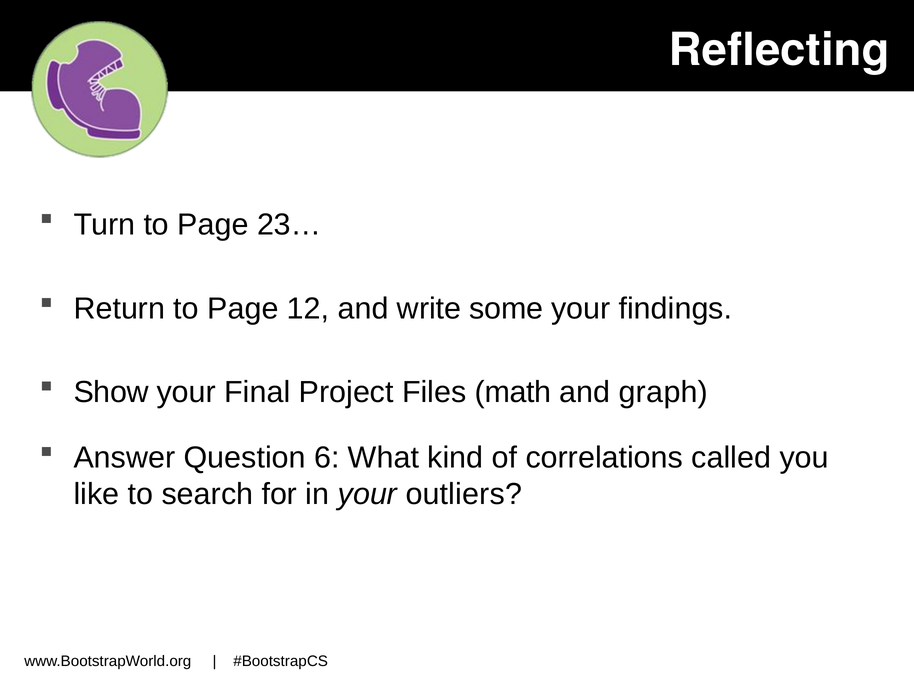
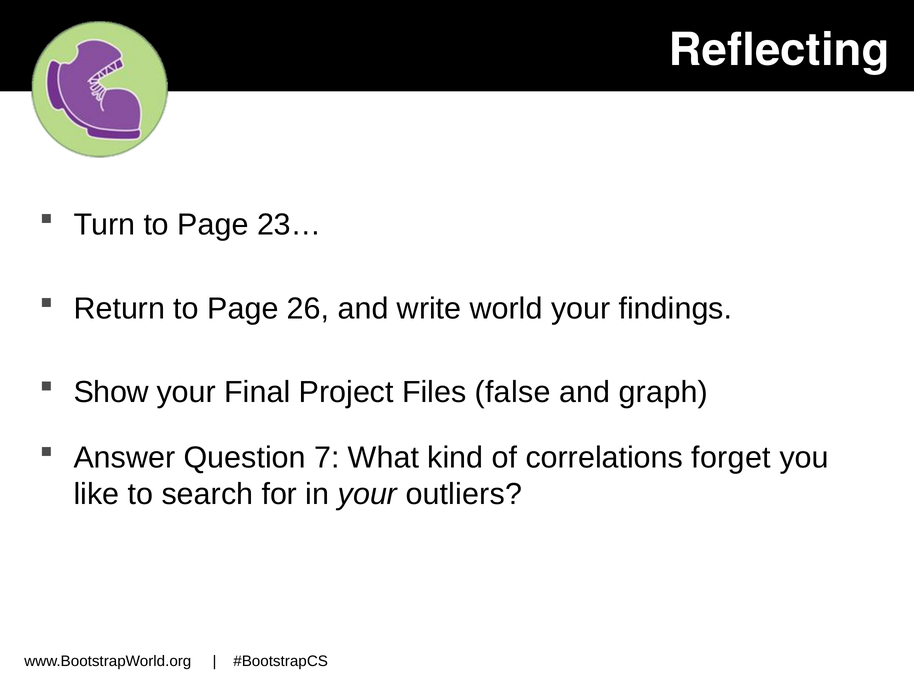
12: 12 -> 26
some: some -> world
math: math -> false
6: 6 -> 7
called: called -> forget
